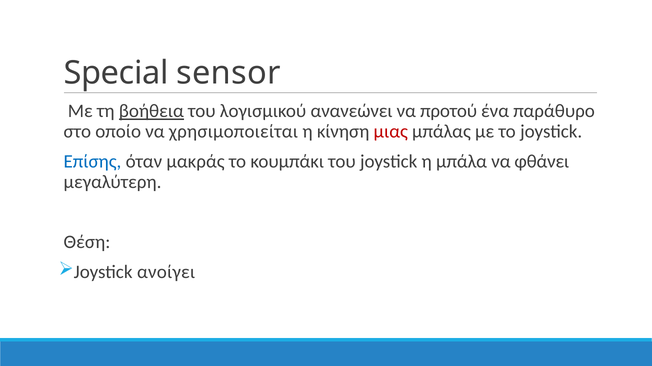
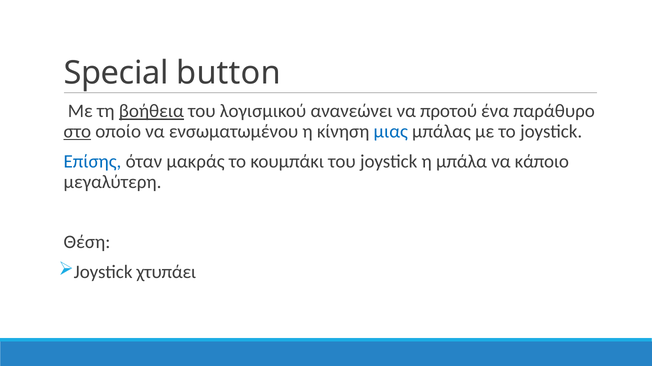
sensor: sensor -> button
στο underline: none -> present
χρησιμοποιείται: χρησιμοποιείται -> ενσωματωμένου
μιας colour: red -> blue
φθάνει: φθάνει -> κάποιο
ανοίγει: ανοίγει -> χτυπάει
